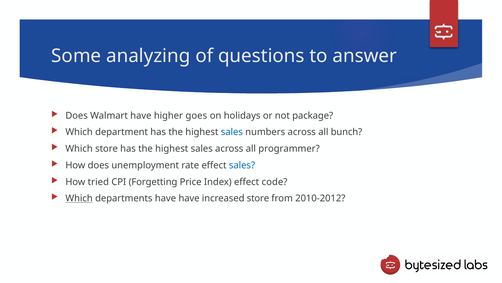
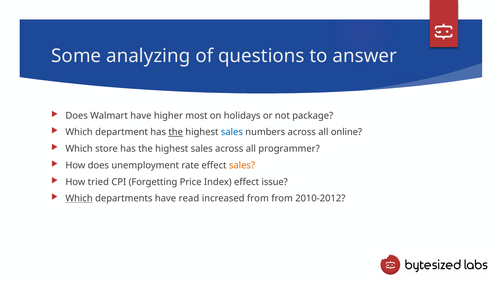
goes: goes -> most
the at (176, 132) underline: none -> present
bunch: bunch -> online
sales at (242, 165) colour: blue -> orange
code: code -> issue
have have: have -> read
increased store: store -> from
